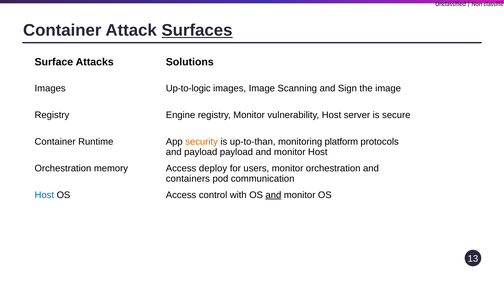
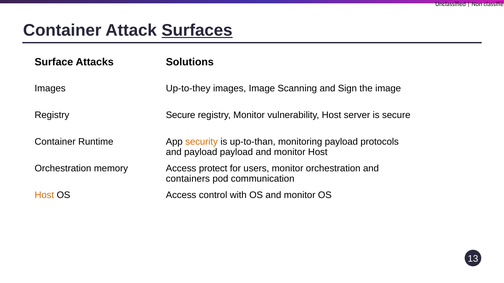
Up-to-logic: Up-to-logic -> Up-to-they
Registry Engine: Engine -> Secure
monitoring platform: platform -> payload
deploy: deploy -> protect
Host at (44, 195) colour: blue -> orange
and at (273, 195) underline: present -> none
